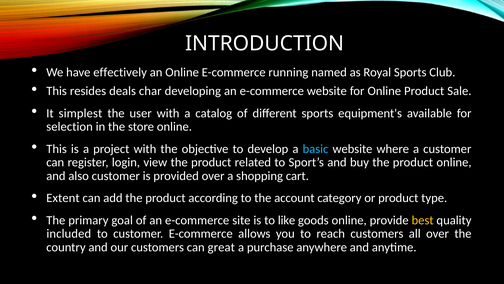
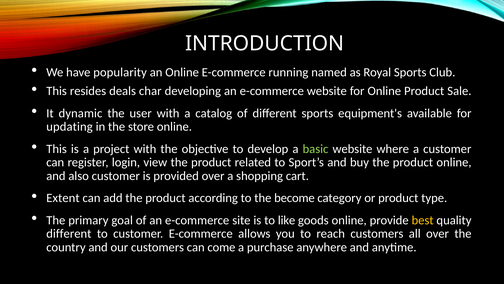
effectively: effectively -> popularity
simplest: simplest -> dynamic
selection: selection -> updating
basic colour: light blue -> light green
account: account -> become
included at (69, 233): included -> different
great: great -> come
